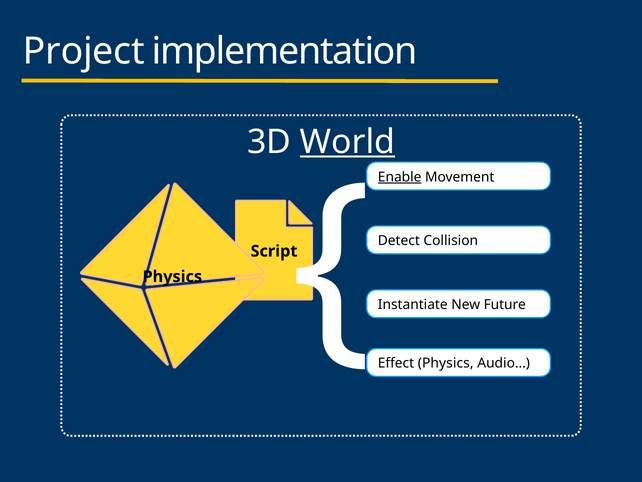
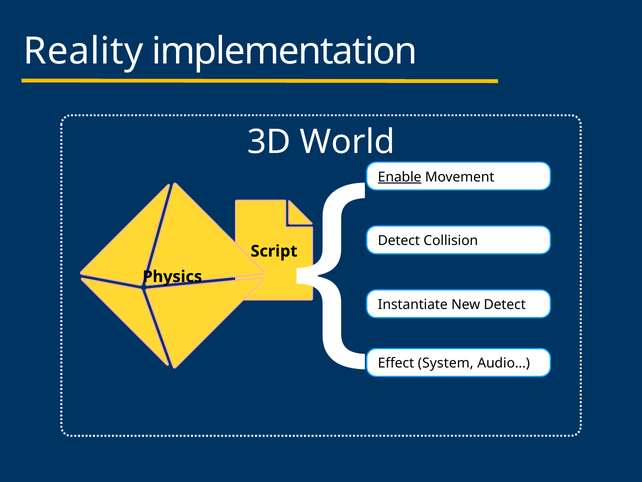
Project: Project -> Reality
World underline: present -> none
New Future: Future -> Detect
Effect Physics: Physics -> System
